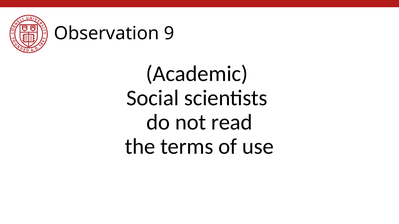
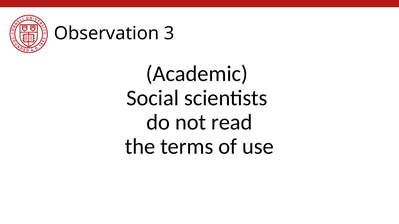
9: 9 -> 3
